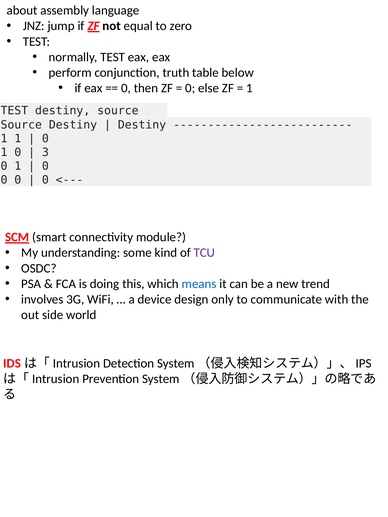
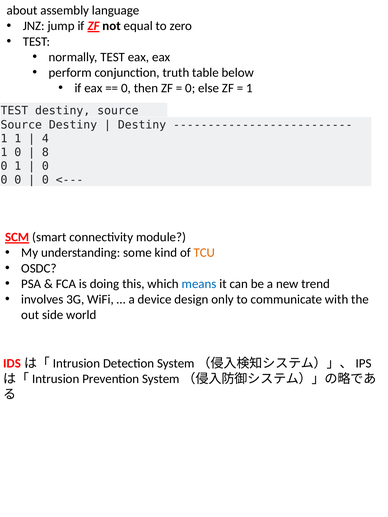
0 at (45, 139): 0 -> 4
3: 3 -> 8
TCU colour: purple -> orange
